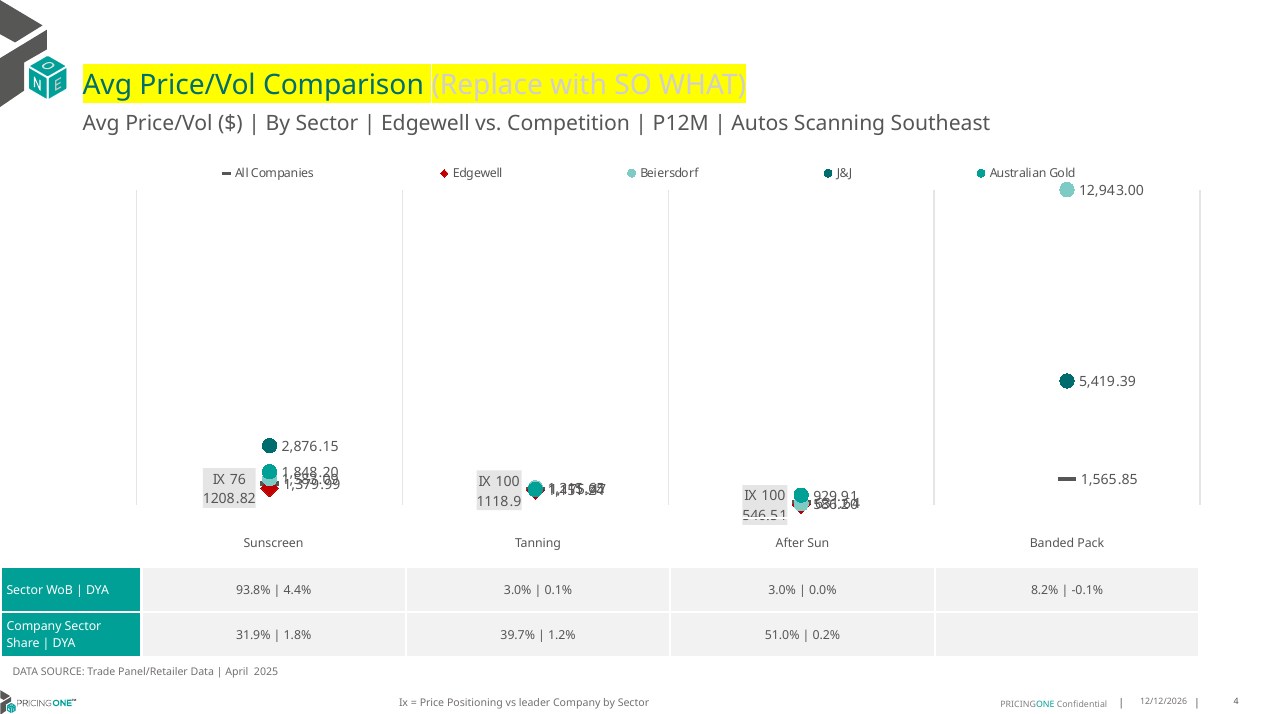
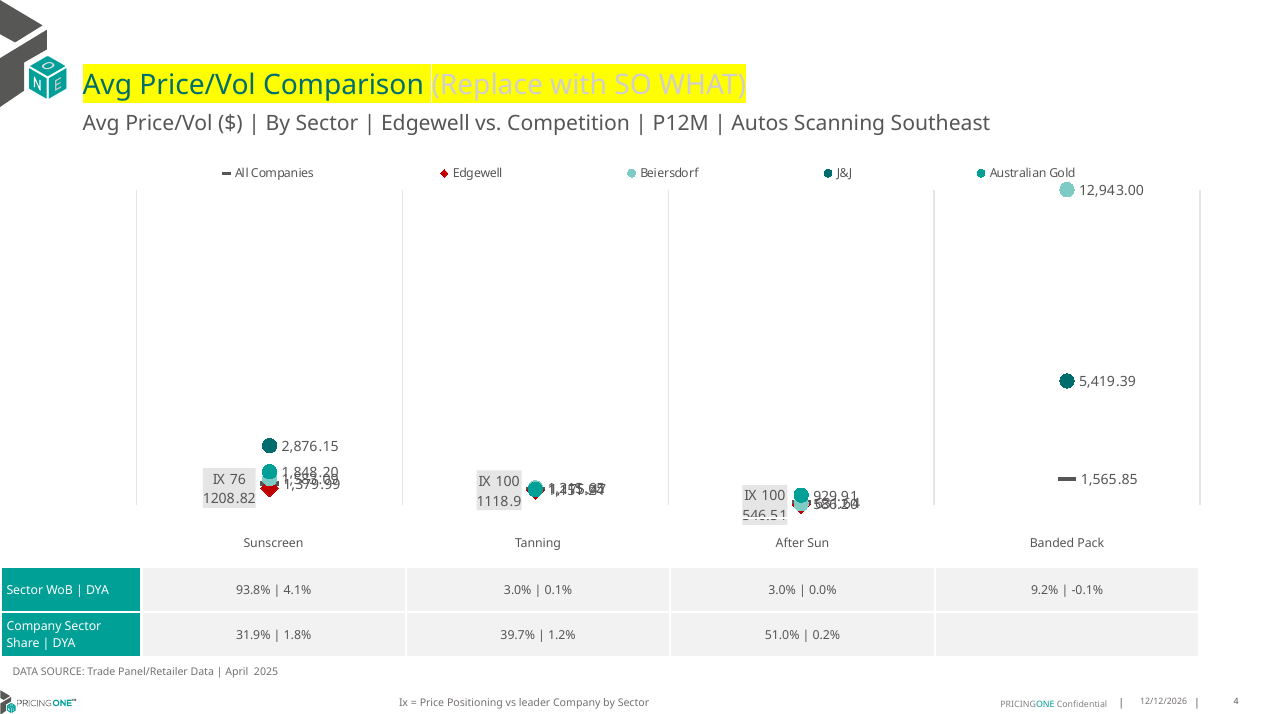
4.4%: 4.4% -> 4.1%
8.2%: 8.2% -> 9.2%
